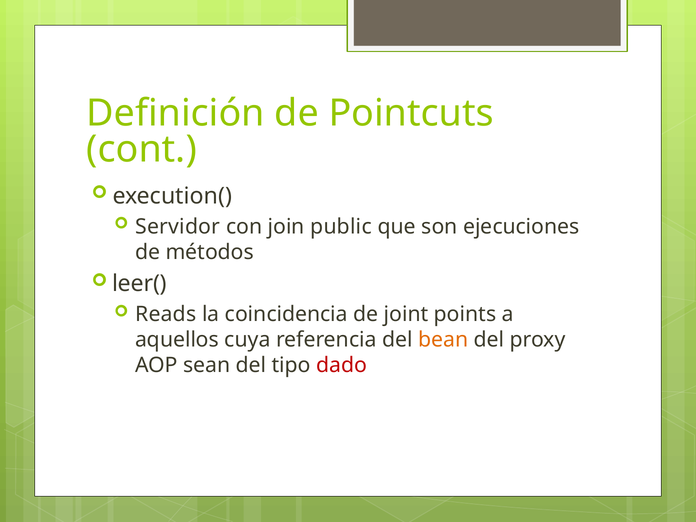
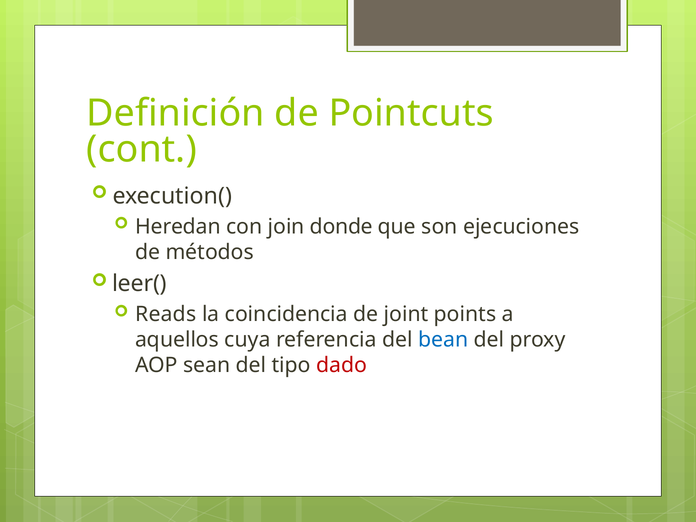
Servidor: Servidor -> Heredan
public: public -> donde
bean colour: orange -> blue
